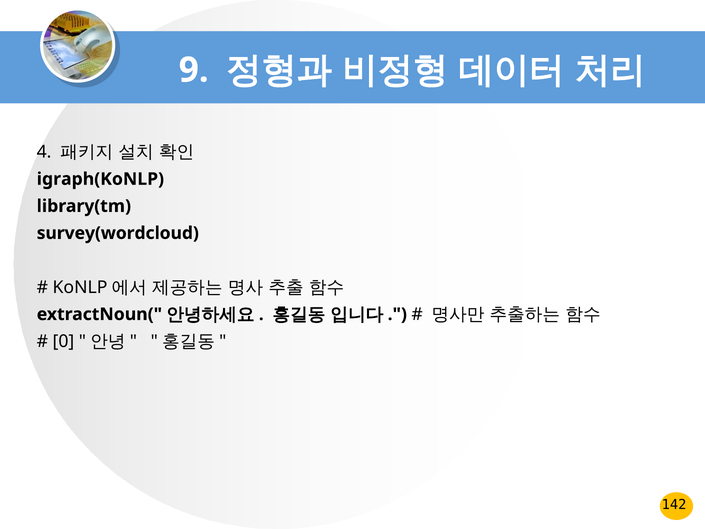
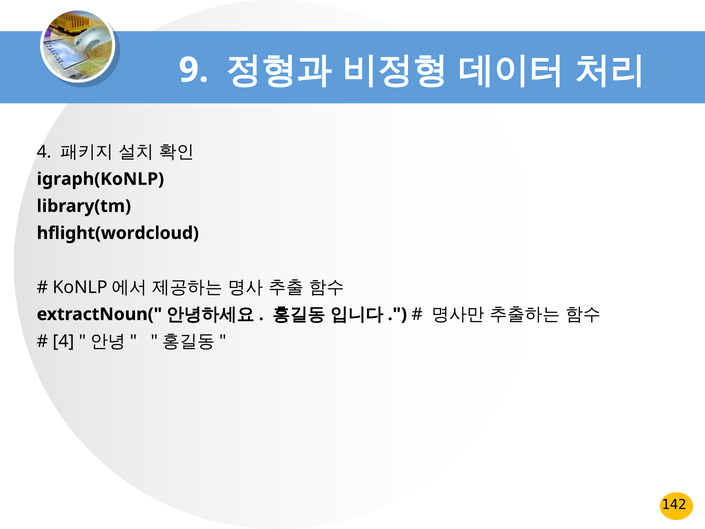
survey(wordcloud: survey(wordcloud -> hflight(wordcloud
0 at (63, 341): 0 -> 4
